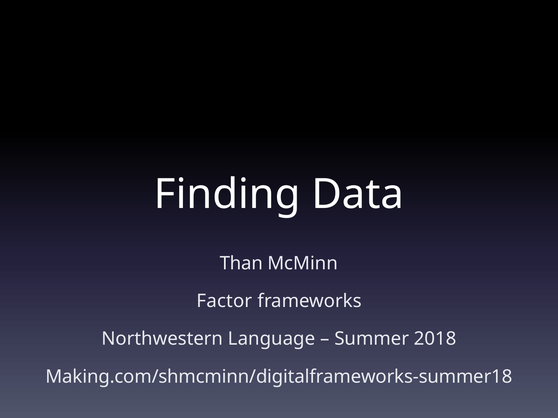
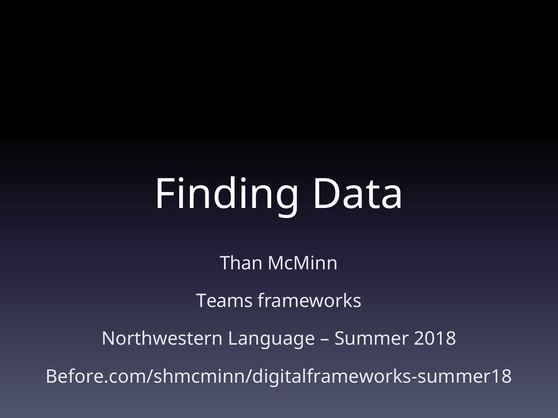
Factor: Factor -> Teams
Making.com/shmcminn/digitalframeworks-summer18: Making.com/shmcminn/digitalframeworks-summer18 -> Before.com/shmcminn/digitalframeworks-summer18
